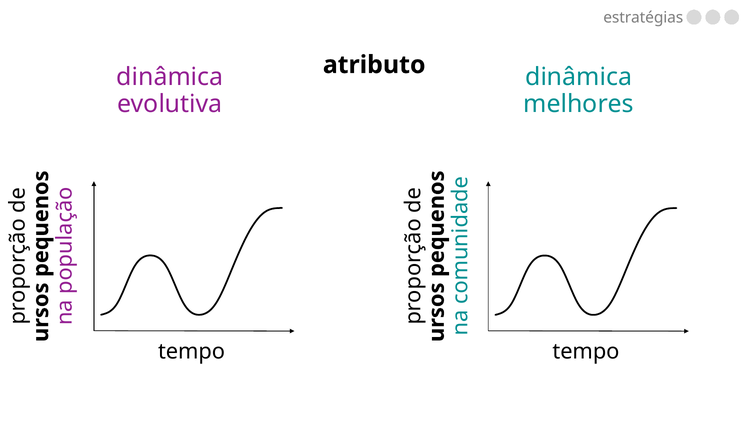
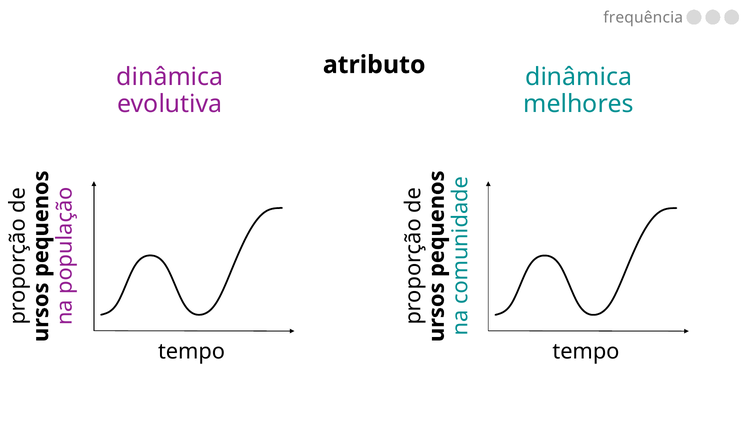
estratégias: estratégias -> frequência
